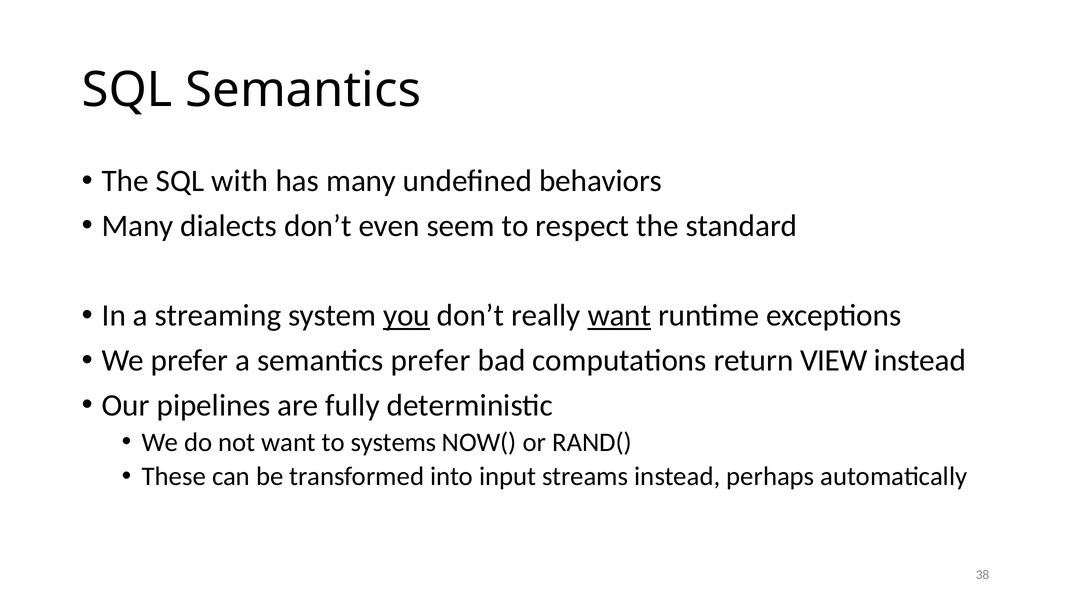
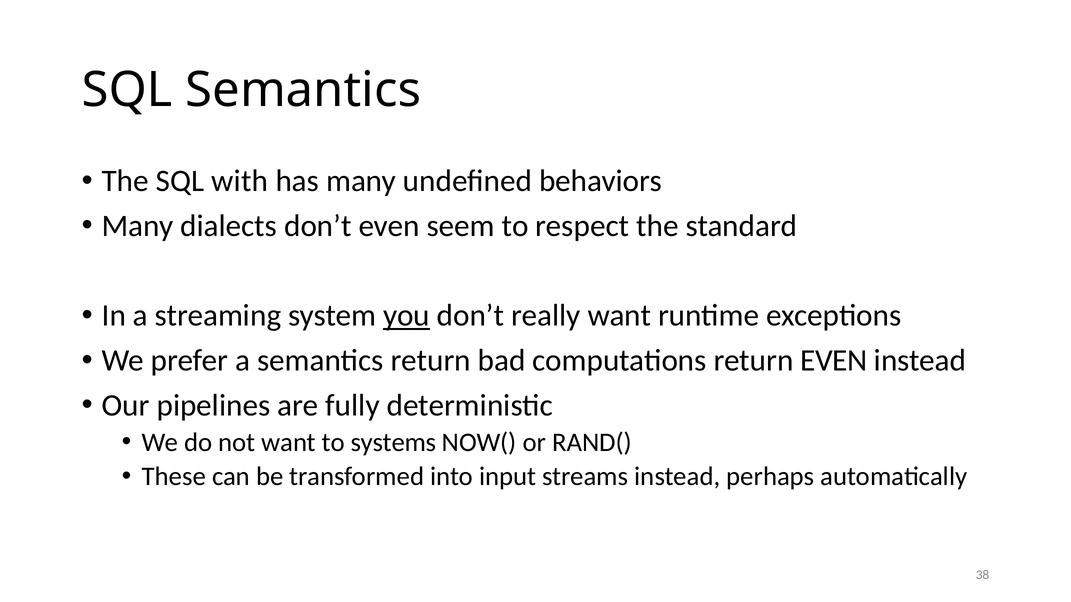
want at (619, 316) underline: present -> none
semantics prefer: prefer -> return
return VIEW: VIEW -> EVEN
